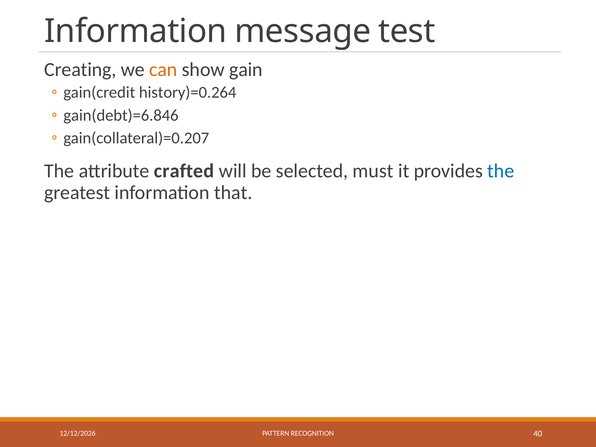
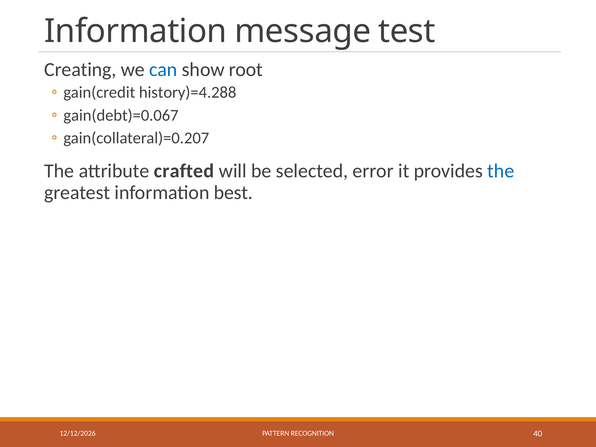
can colour: orange -> blue
gain: gain -> root
history)=0.264: history)=0.264 -> history)=4.288
gain(debt)=6.846: gain(debt)=6.846 -> gain(debt)=0.067
must: must -> error
that: that -> best
